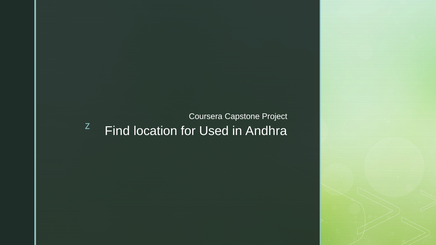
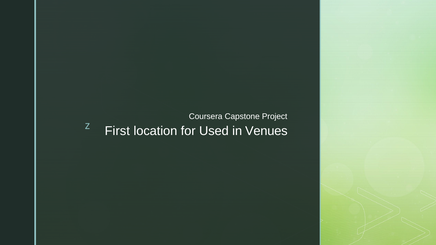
Find: Find -> First
Andhra: Andhra -> Venues
